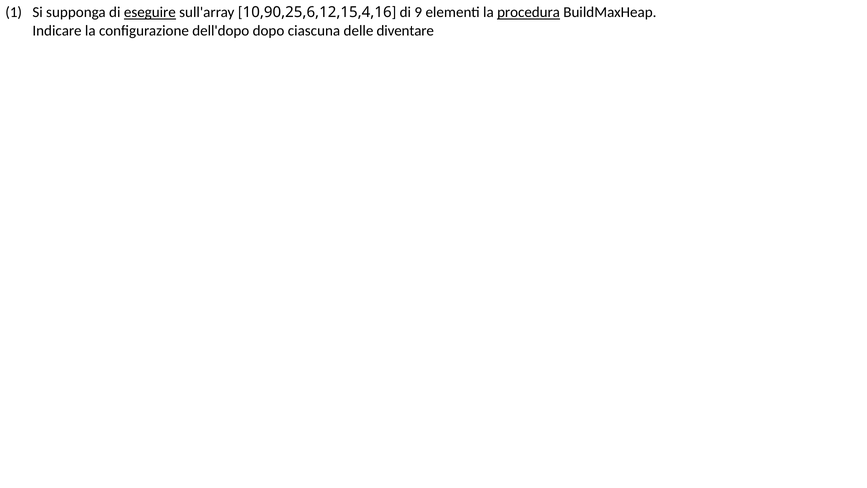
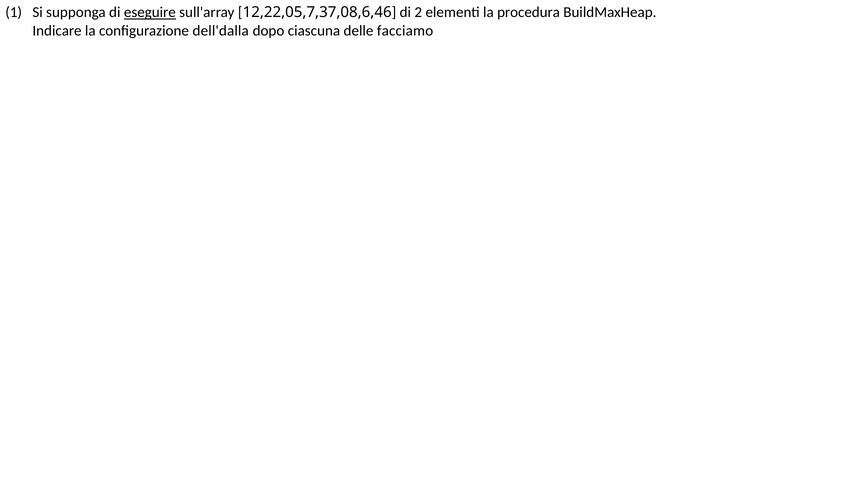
10,90,25,6,12,15,4,16: 10,90,25,6,12,15,4,16 -> 12,22,05,7,37,08,6,46
9: 9 -> 2
procedura underline: present -> none
dell'dopo: dell'dopo -> dell'dalla
diventare: diventare -> facciamo
